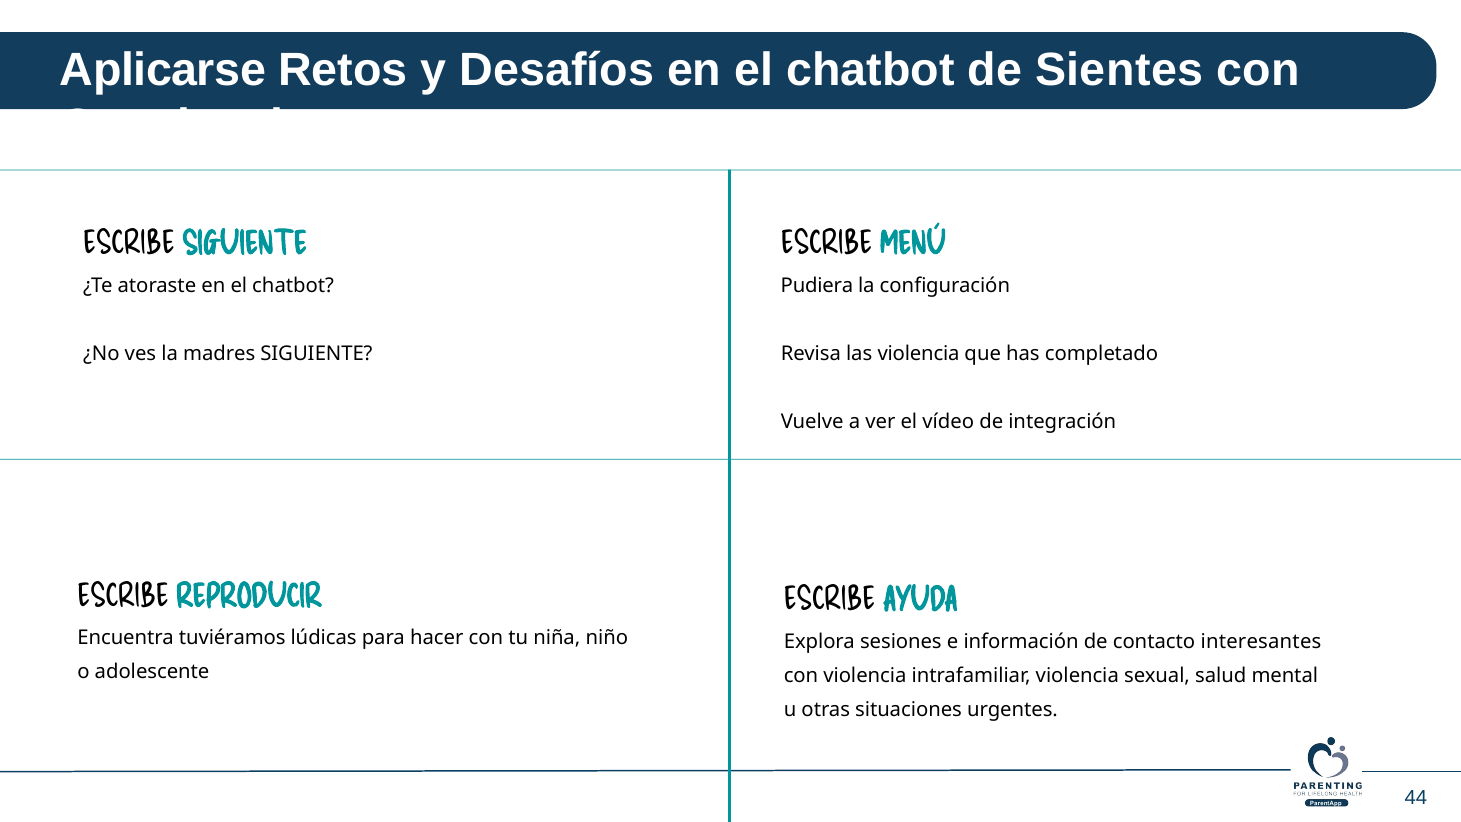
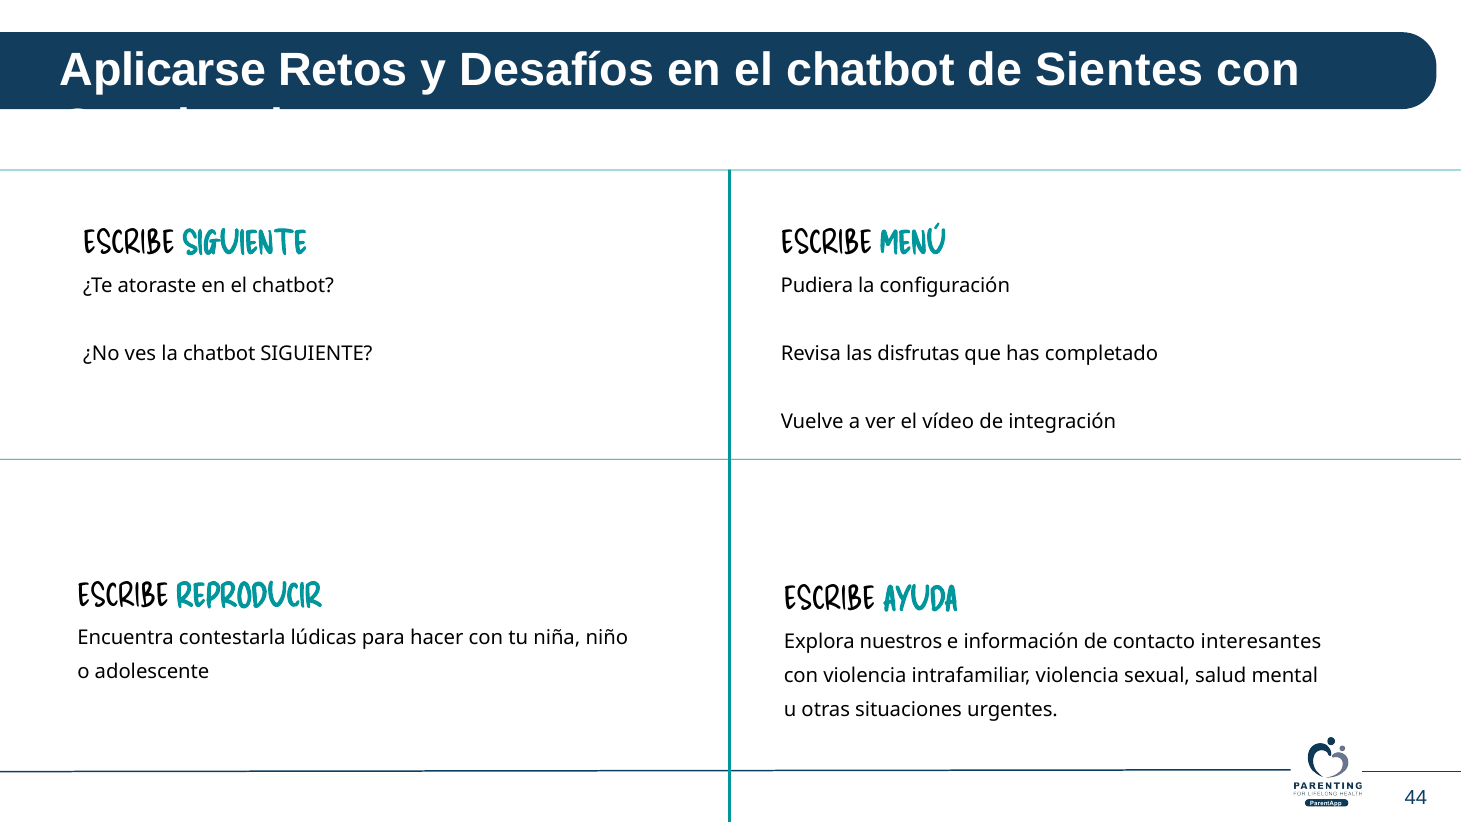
la madres: madres -> chatbot
las violencia: violencia -> disfrutas
tuviéramos: tuviéramos -> contestarla
sesiones: sesiones -> nuestros
